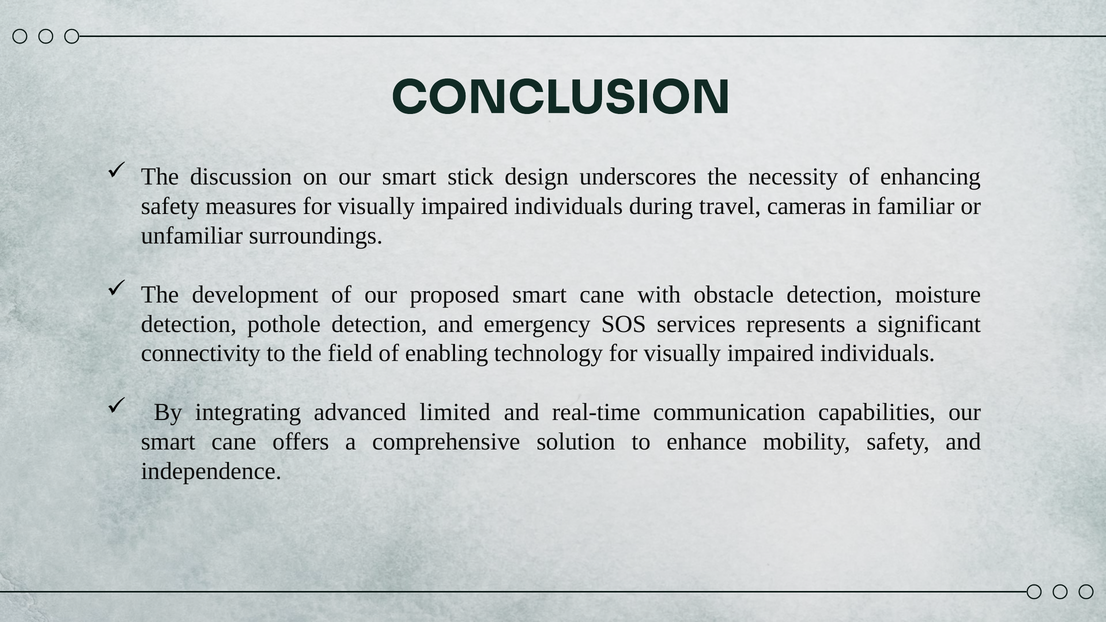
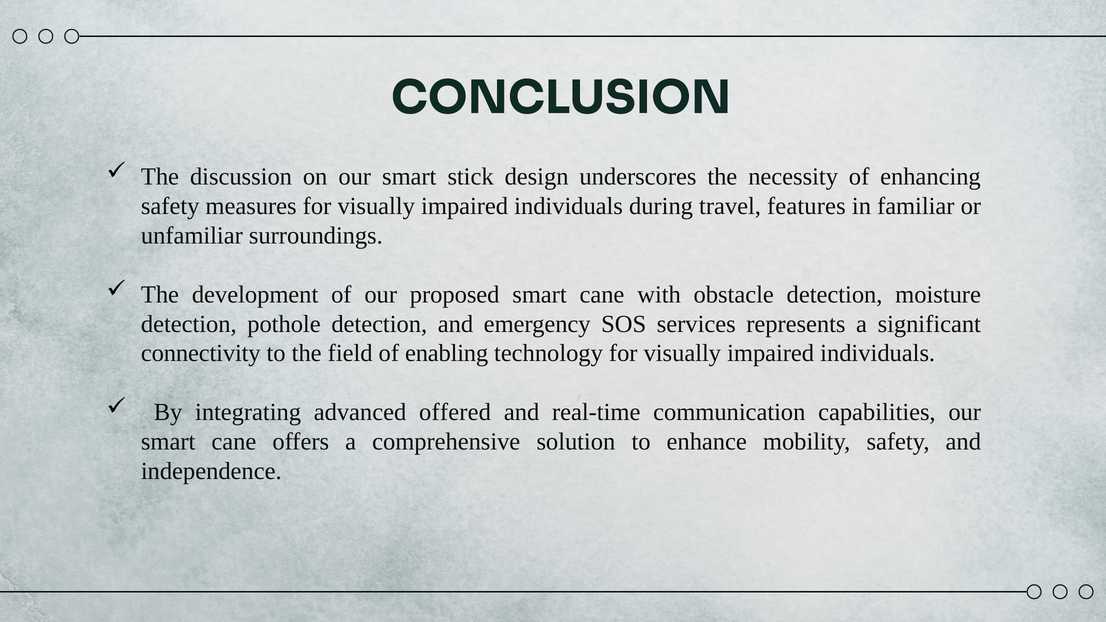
cameras: cameras -> features
limited: limited -> offered
